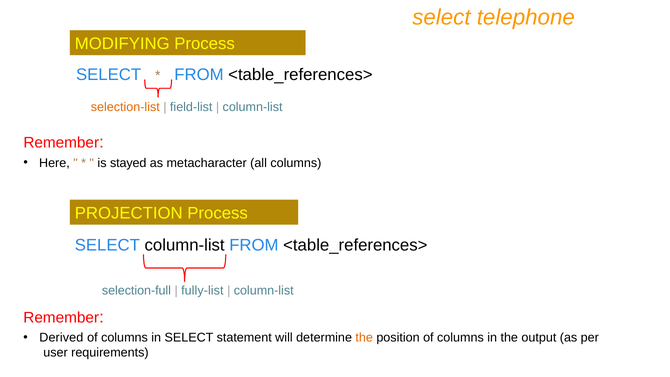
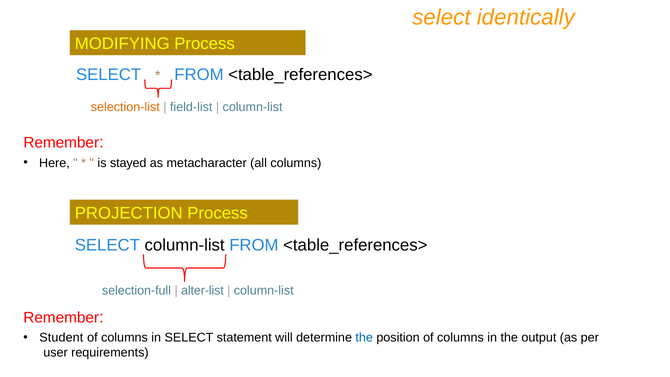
telephone: telephone -> identically
fully-list: fully-list -> alter-list
Derived: Derived -> Student
the at (364, 338) colour: orange -> blue
